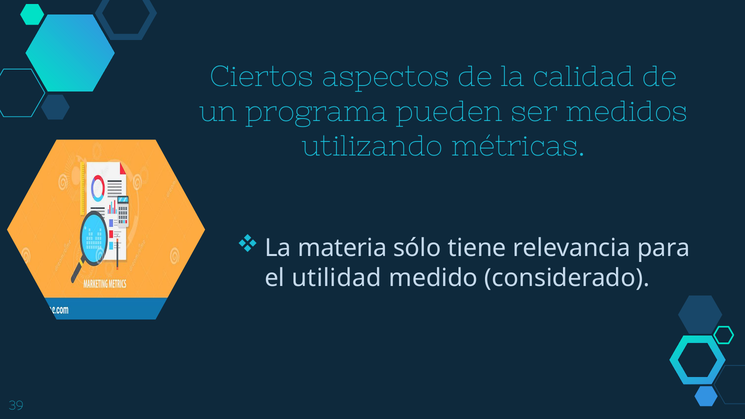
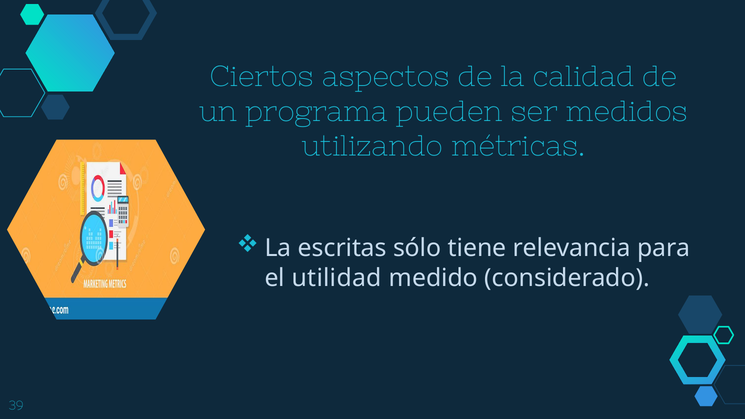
materia: materia -> escritas
